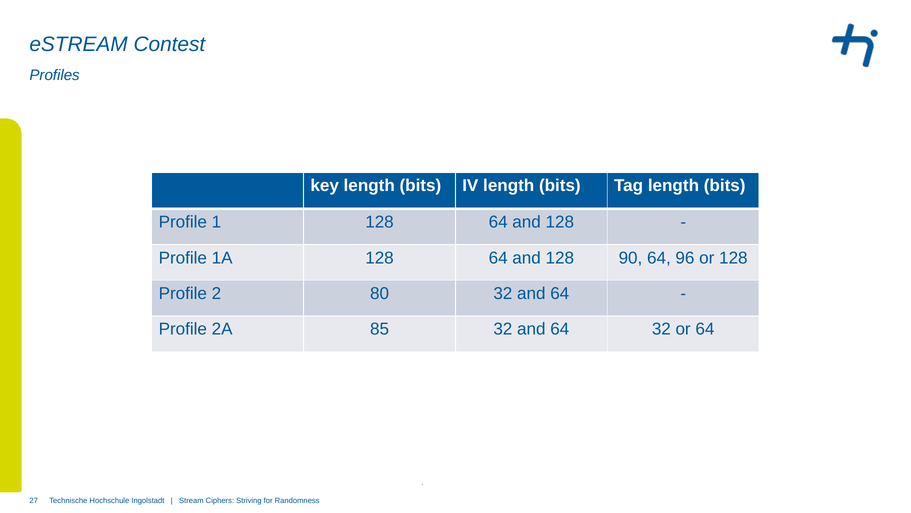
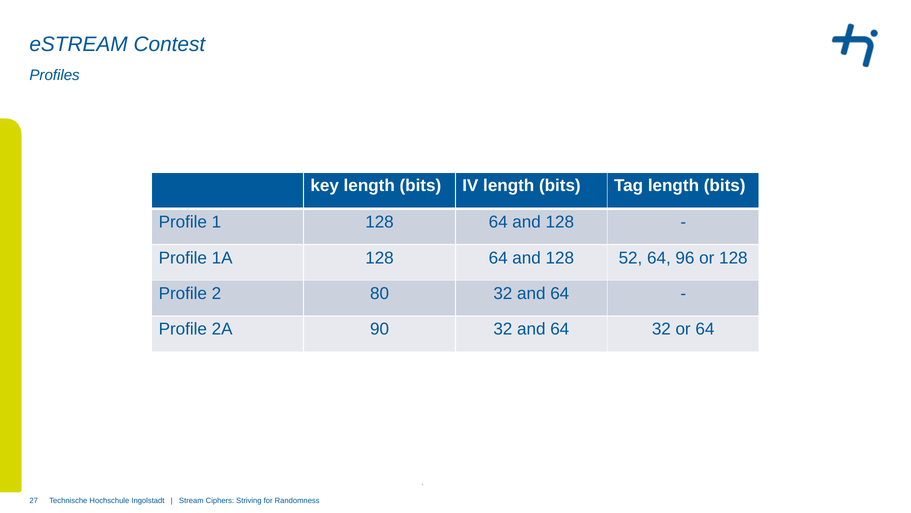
90: 90 -> 52
85: 85 -> 90
